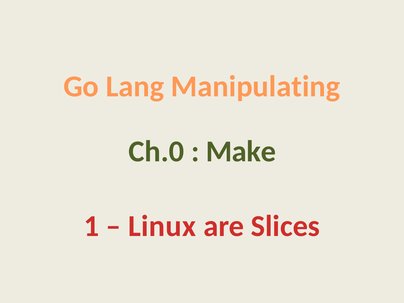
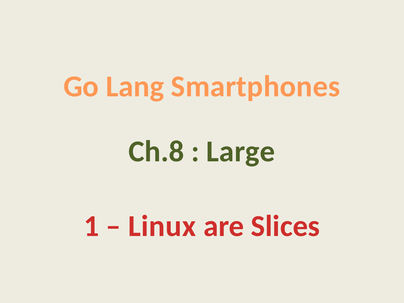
Manipulating: Manipulating -> Smartphones
Ch.0: Ch.0 -> Ch.8
Make: Make -> Large
